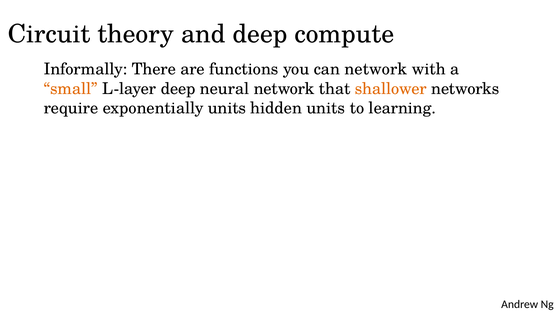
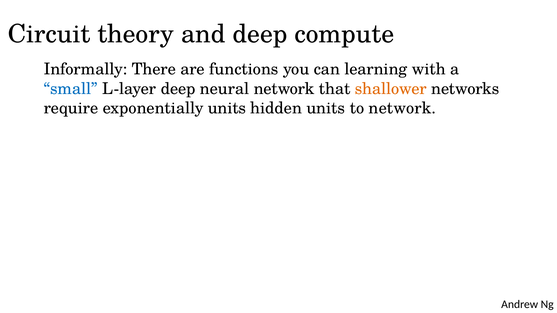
can network: network -> learning
small colour: orange -> blue
to learning: learning -> network
